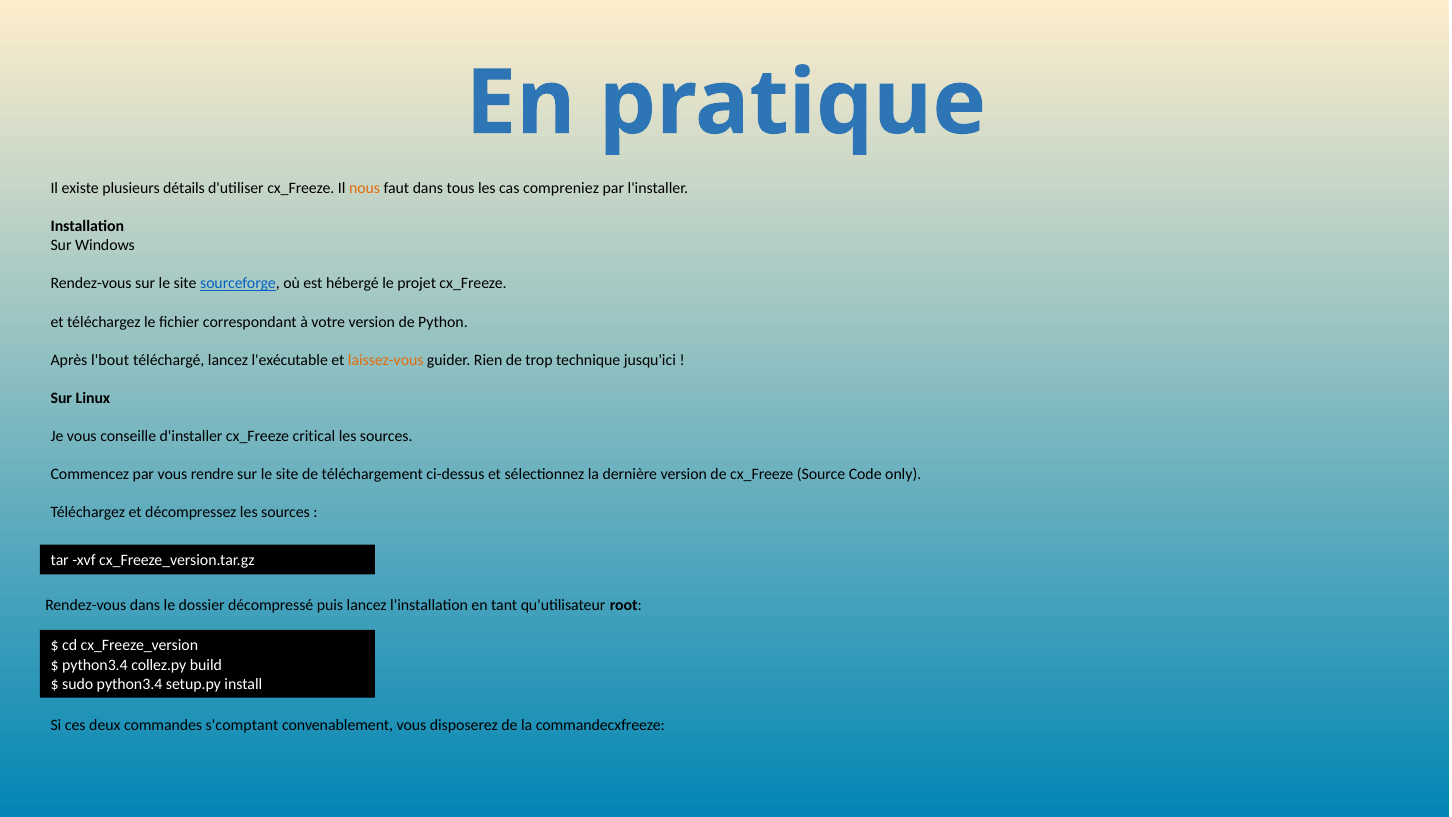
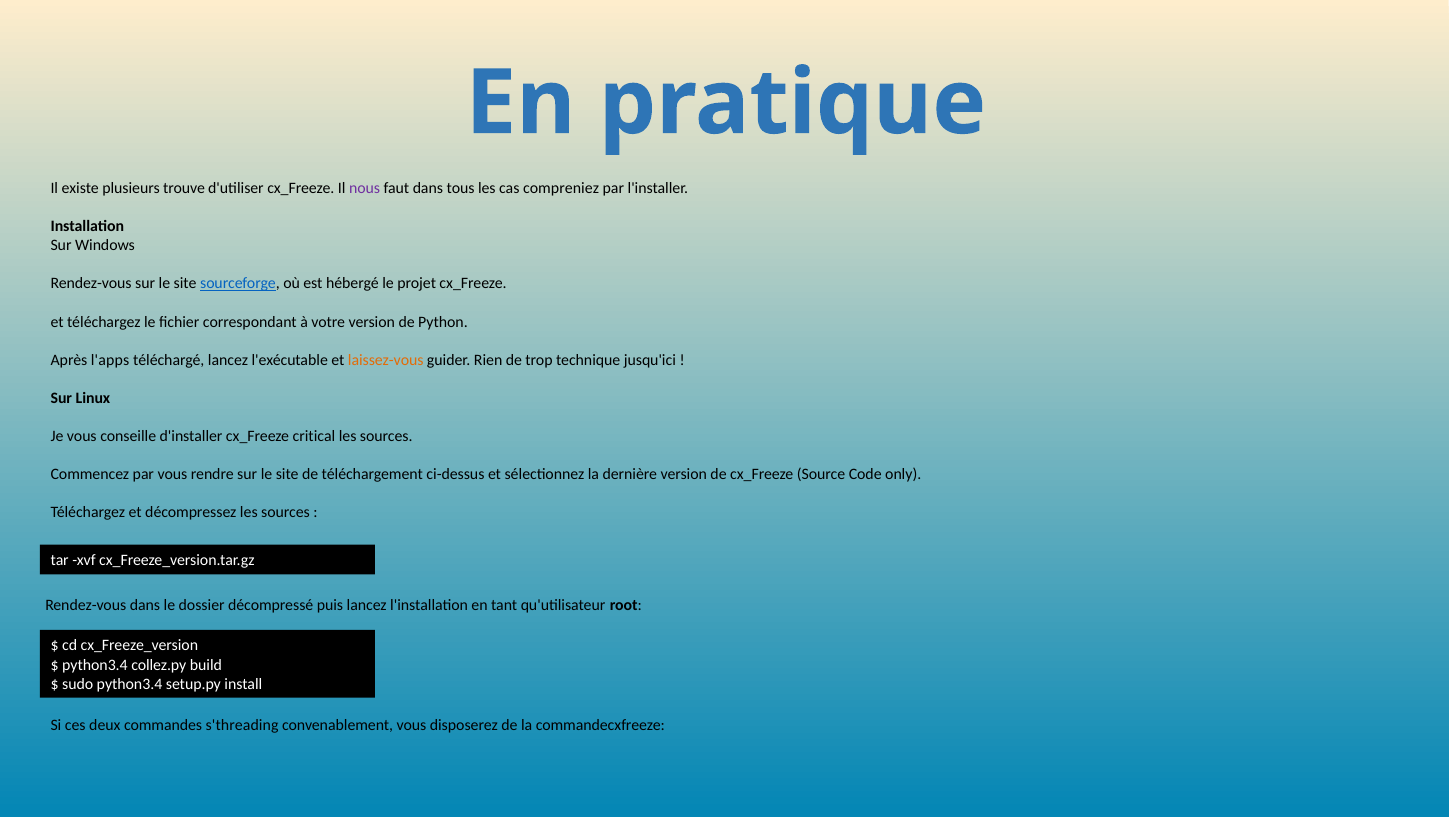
détails: détails -> trouve
nous colour: orange -> purple
l'bout: l'bout -> l'apps
s'comptant: s'comptant -> s'threading
